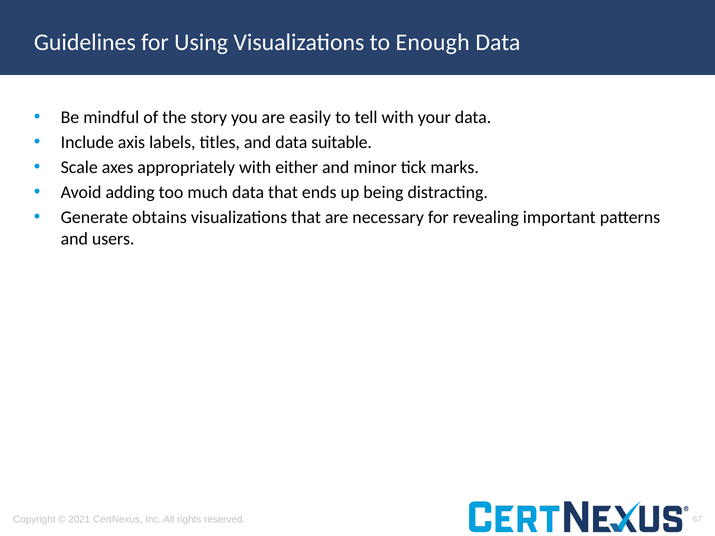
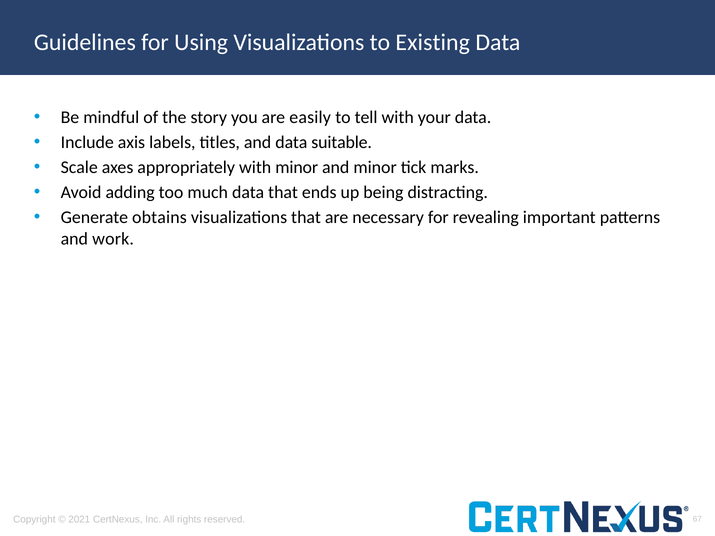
Enough: Enough -> Existing
with either: either -> minor
users: users -> work
